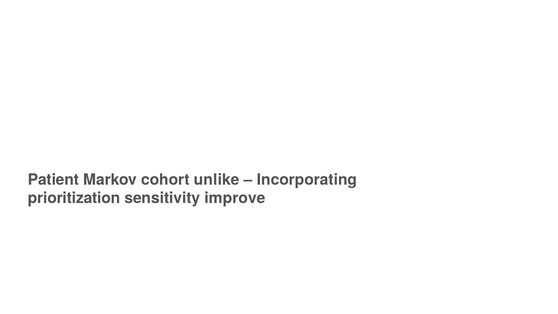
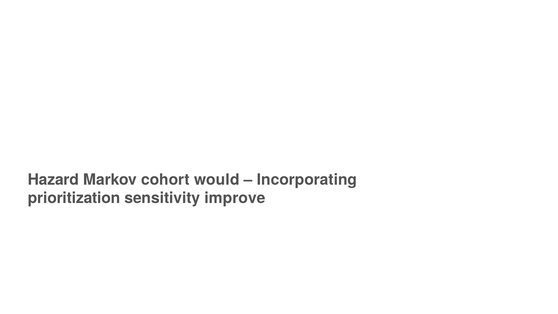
Patient: Patient -> Hazard
unlike: unlike -> would
